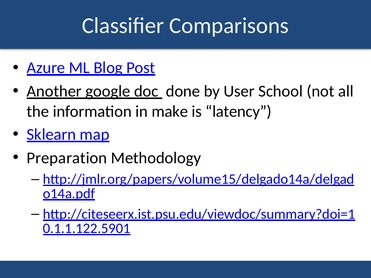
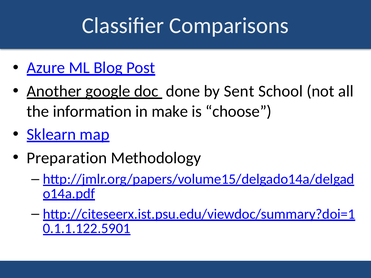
User: User -> Sent
latency: latency -> choose
